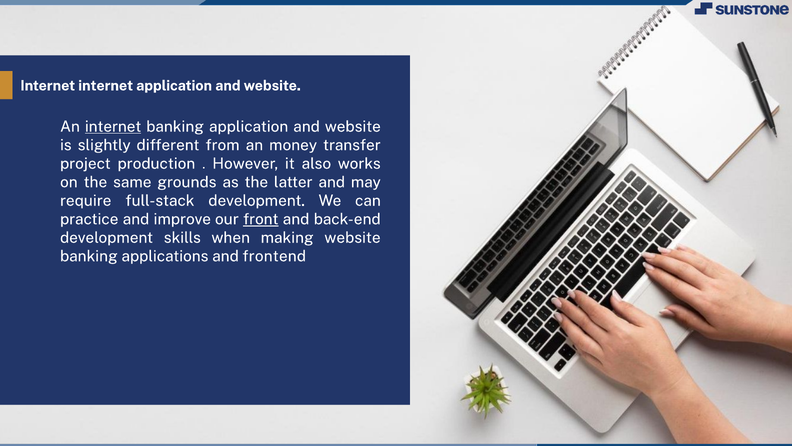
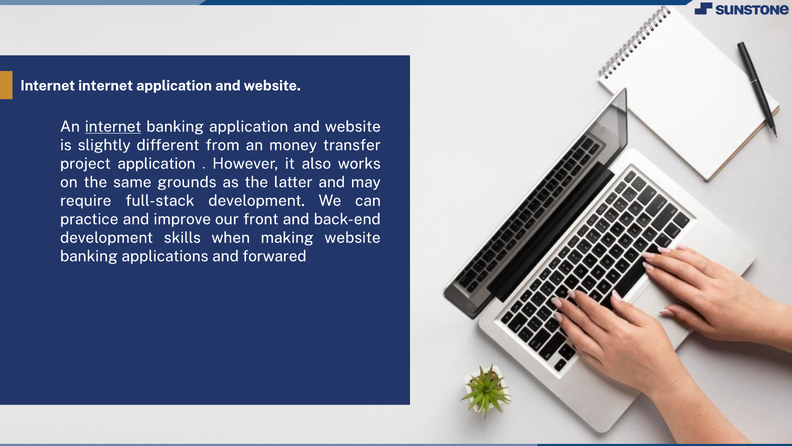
project production: production -> application
front underline: present -> none
frontend: frontend -> forwared
